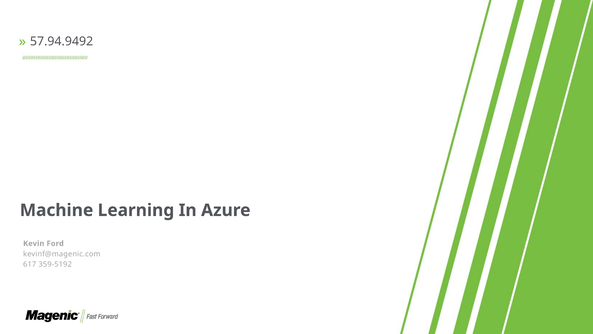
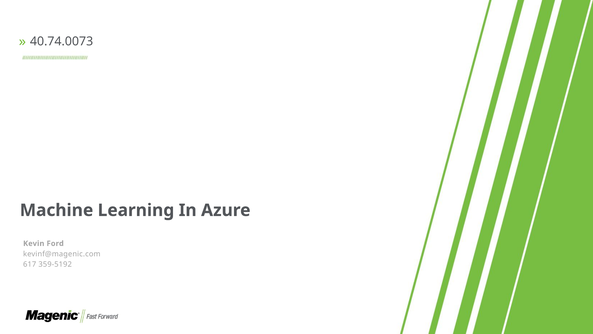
57.94.9492: 57.94.9492 -> 40.74.0073
